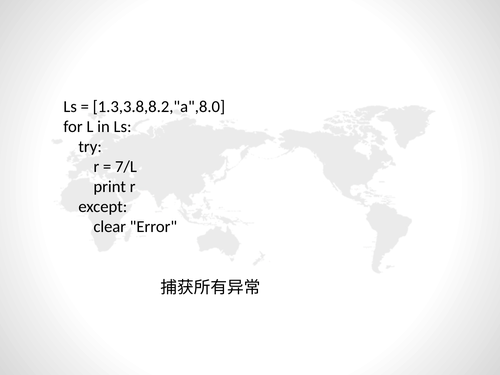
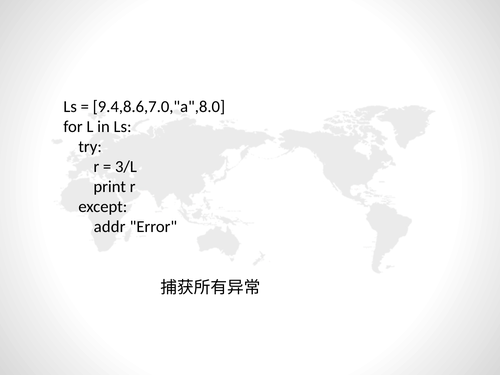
1.3,3.8,8.2,"a",8.0: 1.3,3.8,8.2,"a",8.0 -> 9.4,8.6,7.0,"a",8.0
7/L: 7/L -> 3/L
clear: clear -> addr
